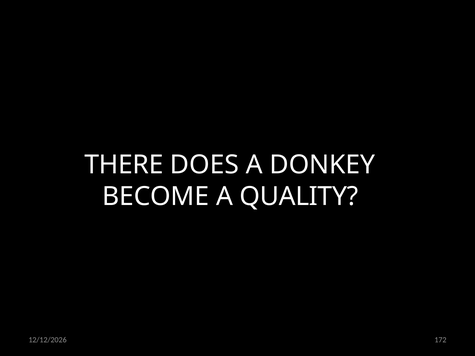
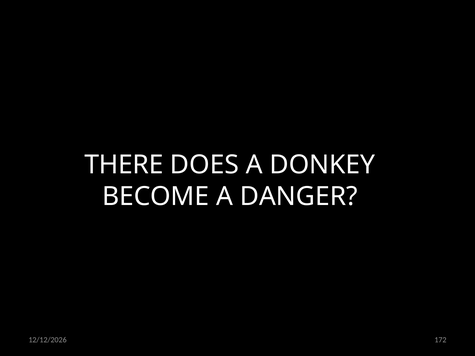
QUALITY: QUALITY -> DANGER
